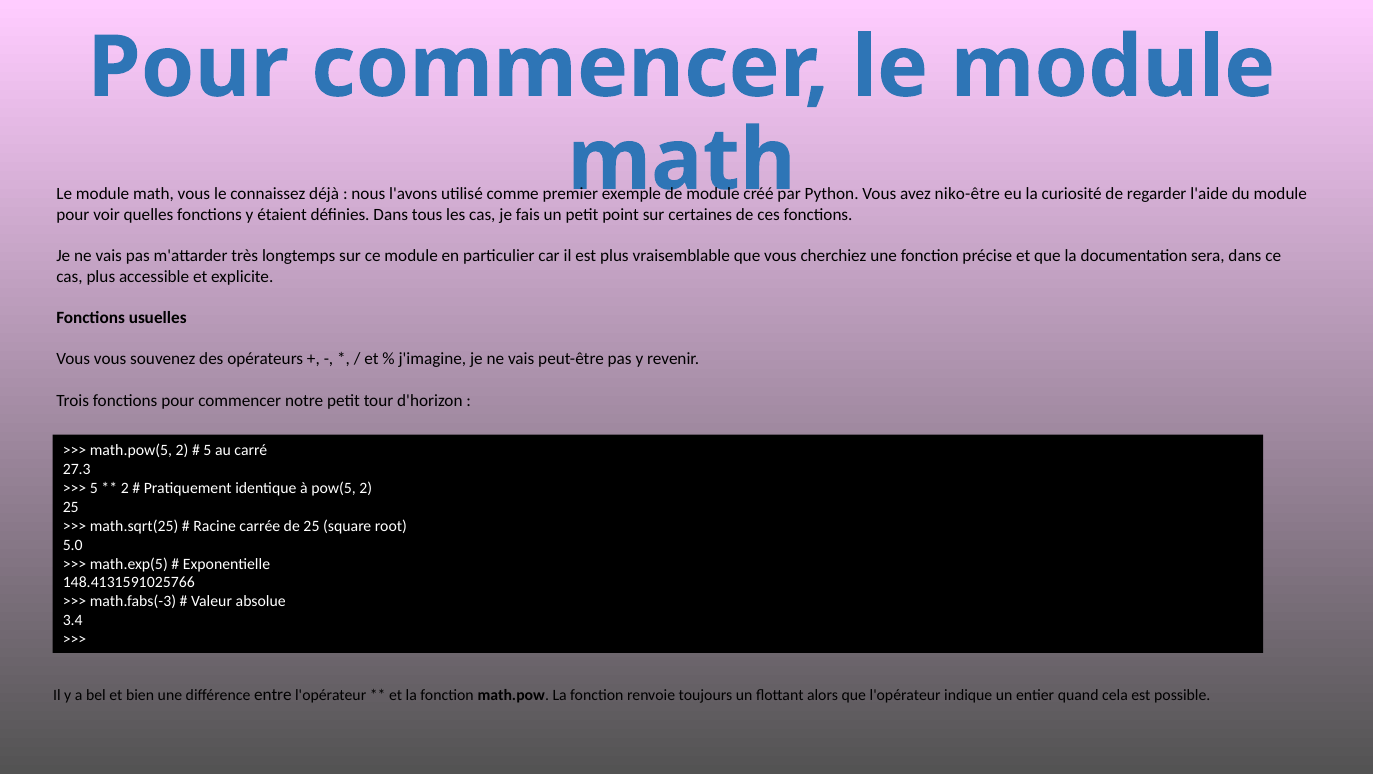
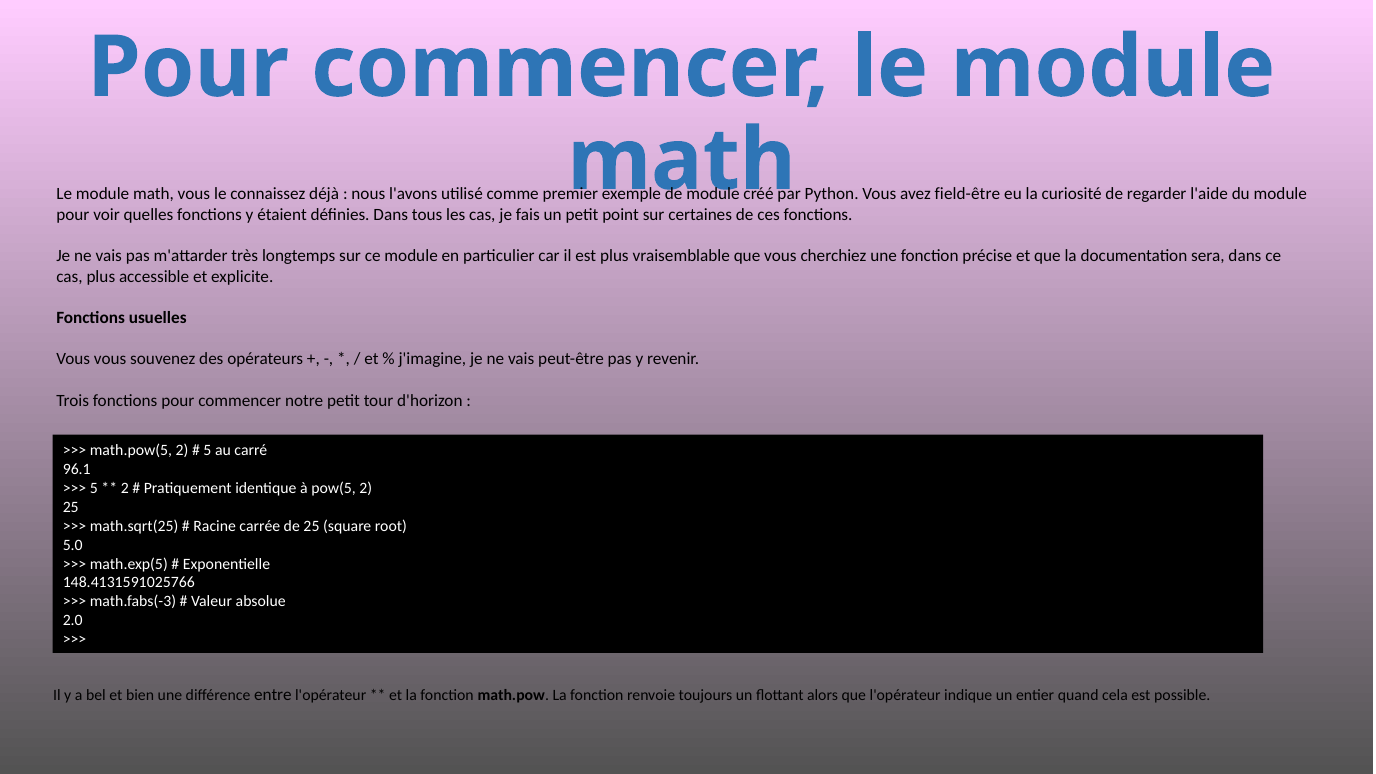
niko-être: niko-être -> field-être
27.3: 27.3 -> 96.1
3.4: 3.4 -> 2.0
